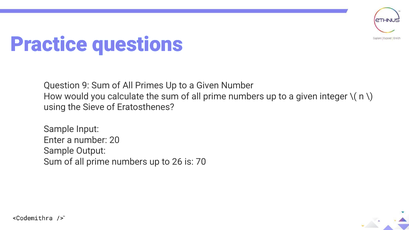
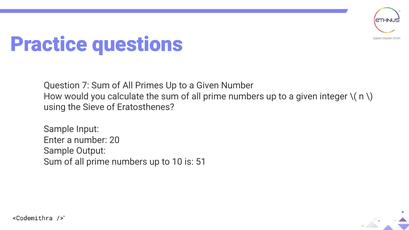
9: 9 -> 7
26: 26 -> 10
70: 70 -> 51
